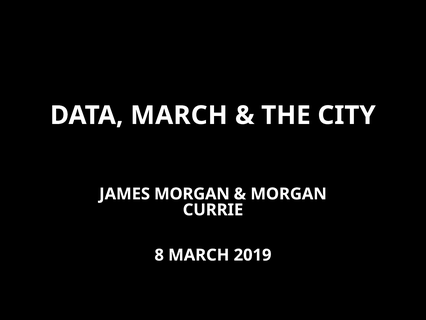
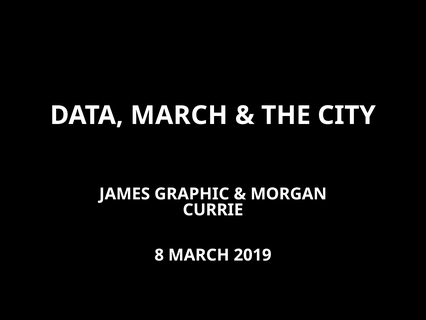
JAMES MORGAN: MORGAN -> GRAPHIC
